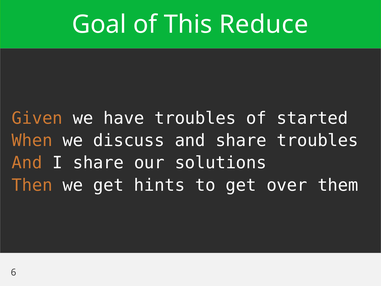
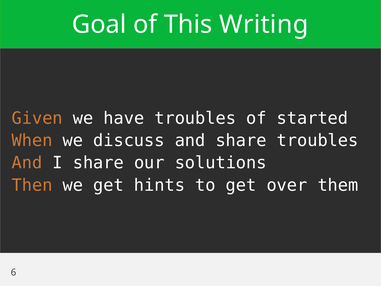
Reduce: Reduce -> Writing
